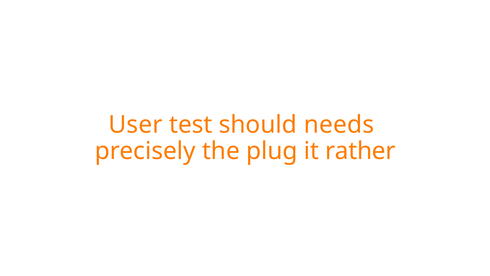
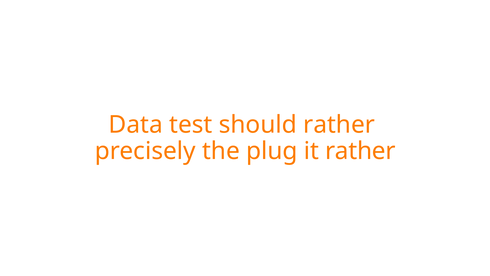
User: User -> Data
should needs: needs -> rather
